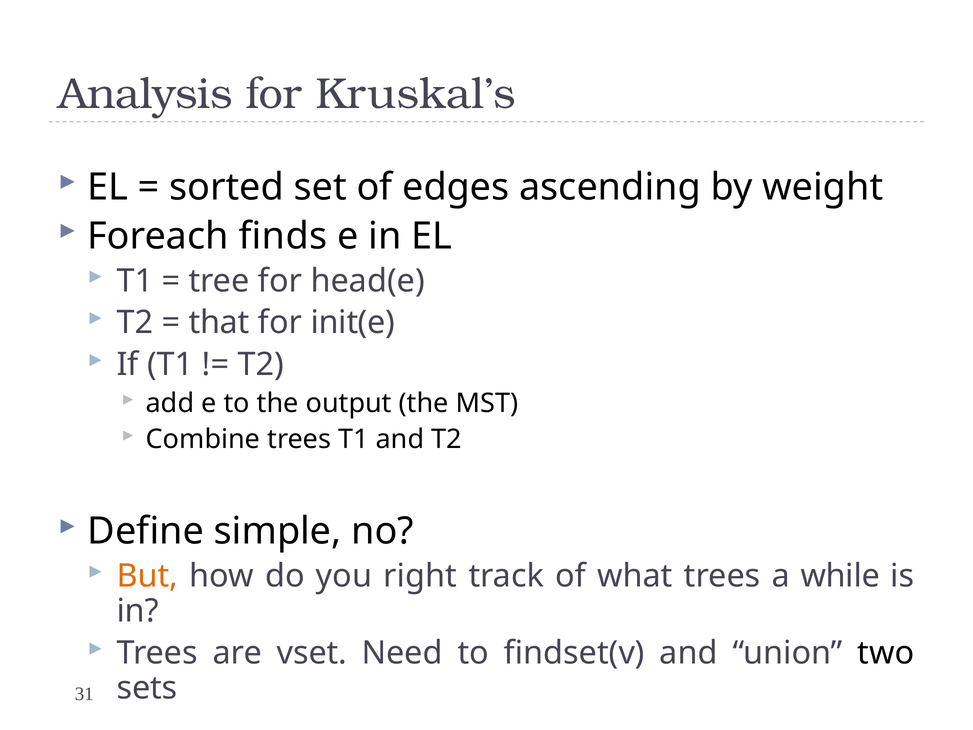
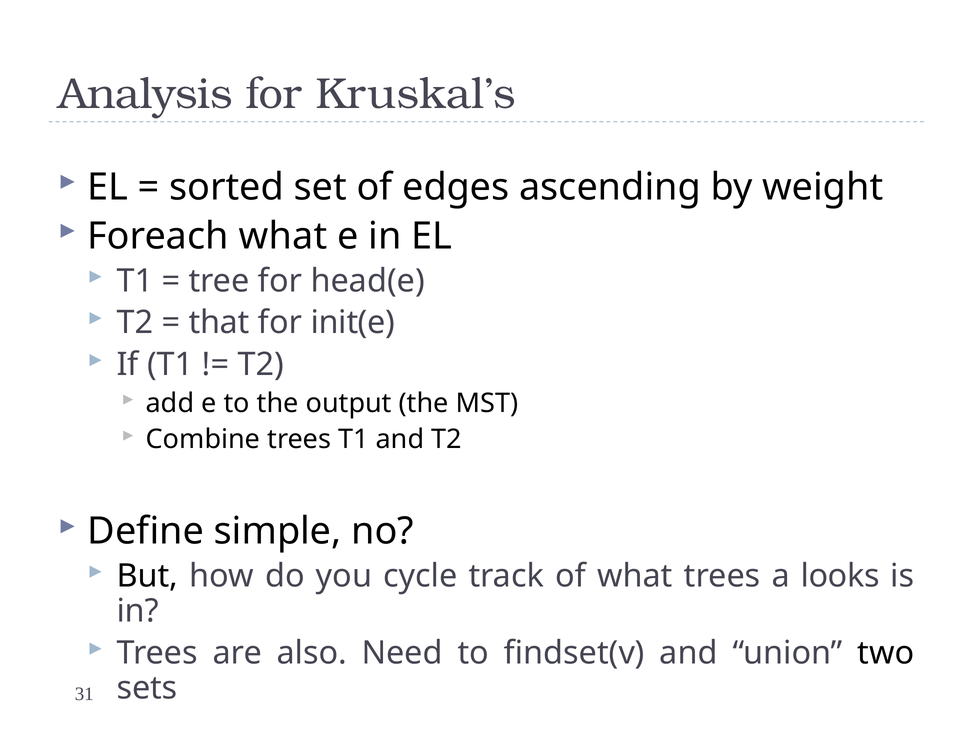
Foreach finds: finds -> what
But colour: orange -> black
right: right -> cycle
while: while -> looks
vset: vset -> also
